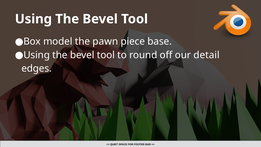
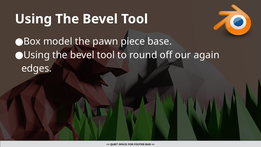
detail: detail -> again
